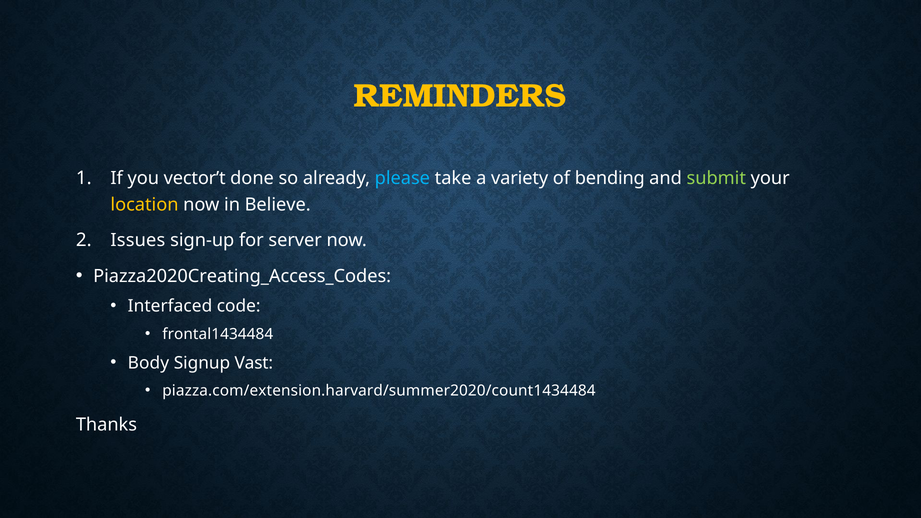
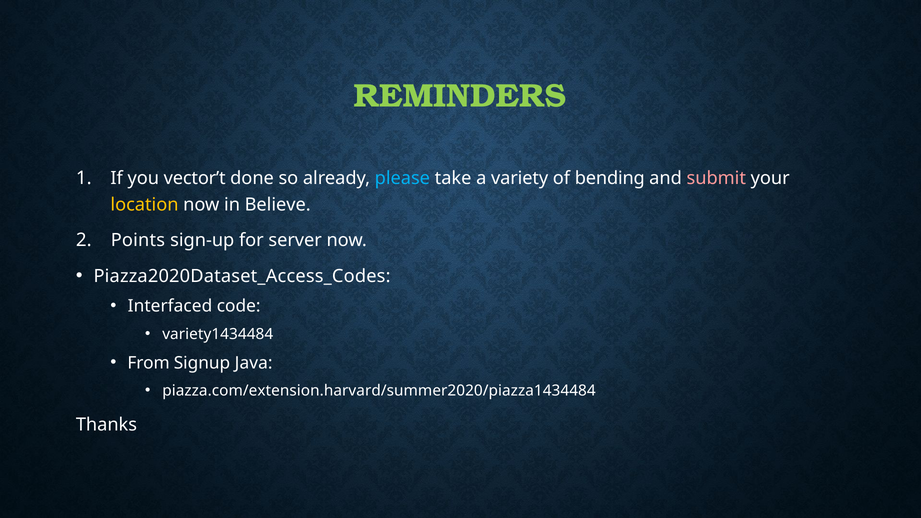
REMINDERS colour: yellow -> light green
submit colour: light green -> pink
Issues: Issues -> Points
Piazza2020Creating_Access_Codes: Piazza2020Creating_Access_Codes -> Piazza2020Dataset_Access_Codes
frontal1434484: frontal1434484 -> variety1434484
Body: Body -> From
Vast: Vast -> Java
piazza.com/extension.harvard/summer2020/count1434484: piazza.com/extension.harvard/summer2020/count1434484 -> piazza.com/extension.harvard/summer2020/piazza1434484
